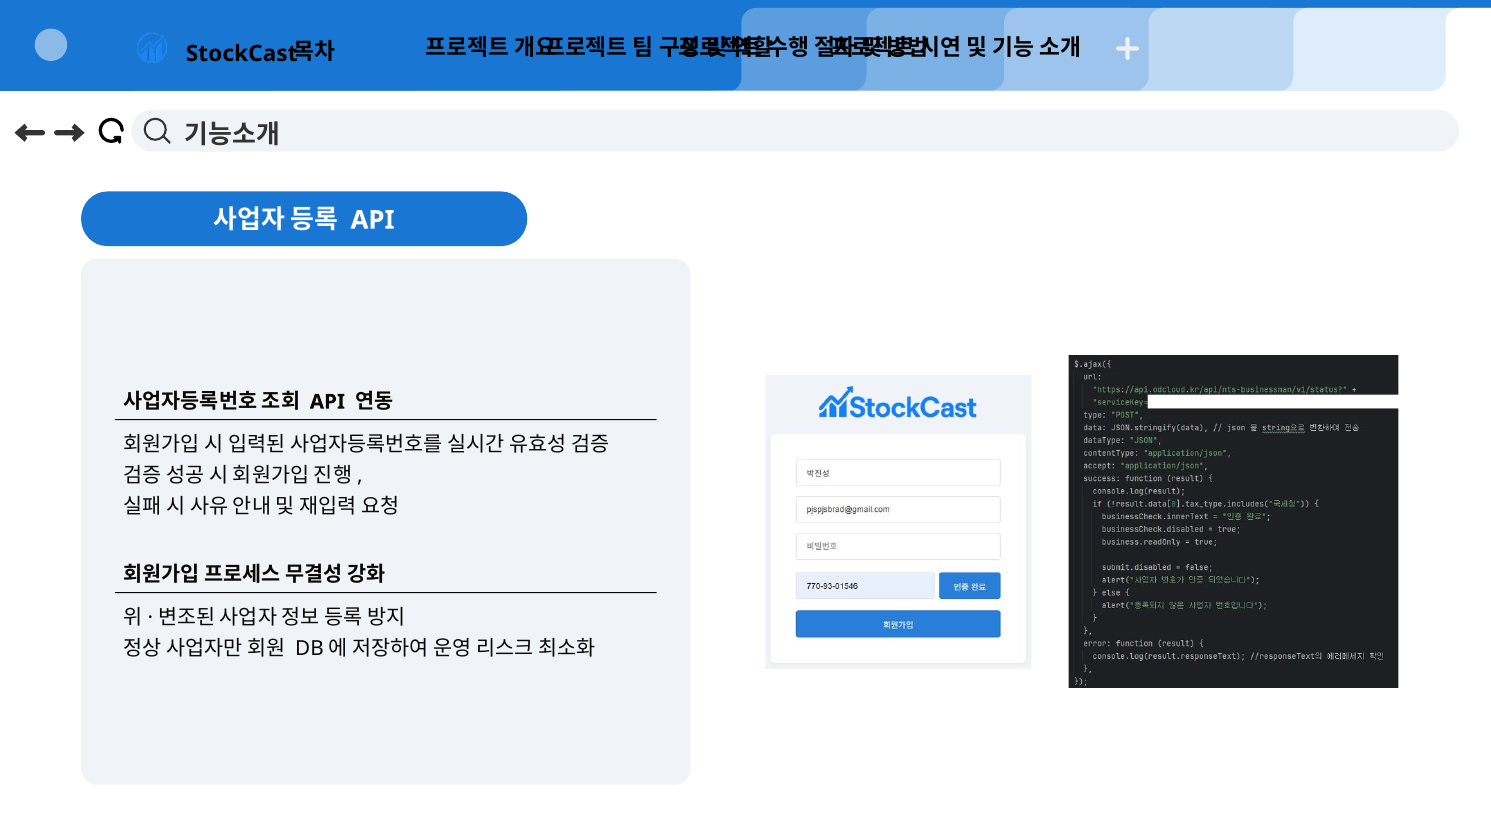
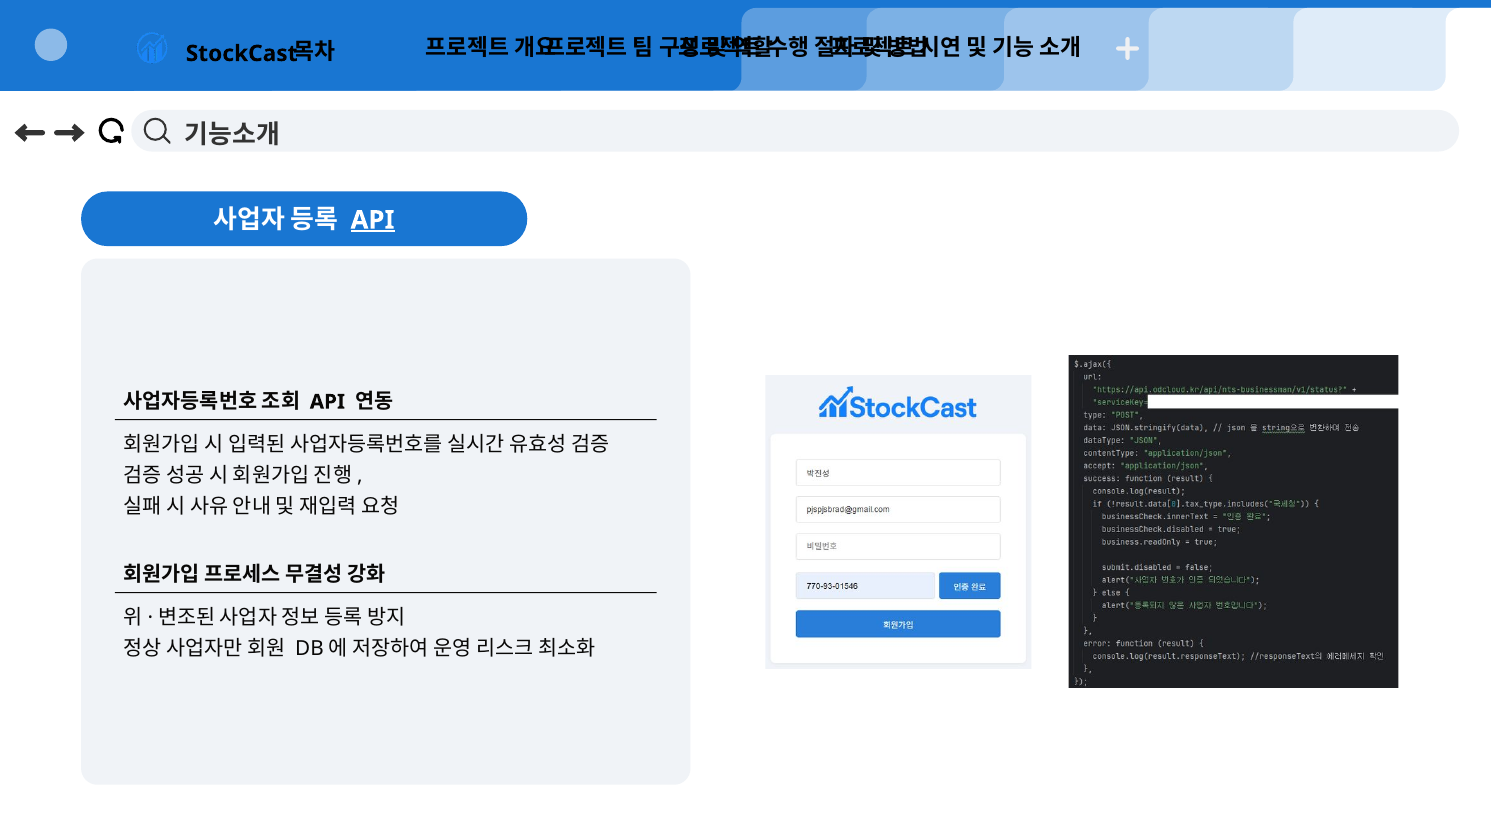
API at (373, 220) underline: none -> present
